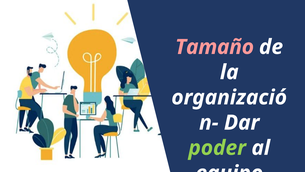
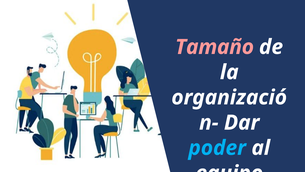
poder colour: light green -> light blue
